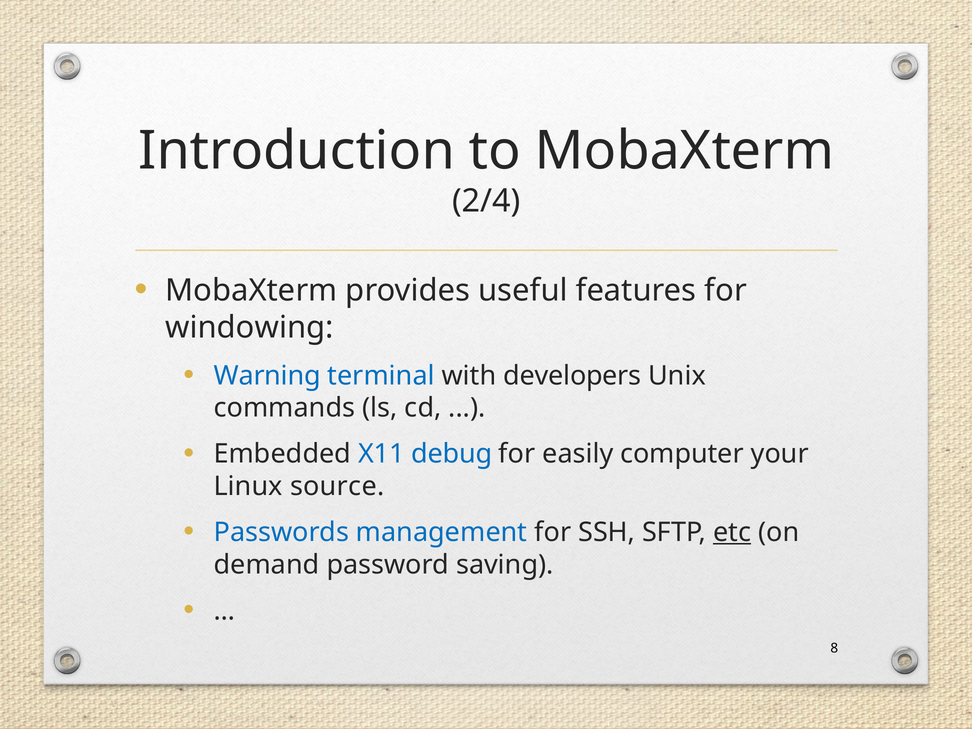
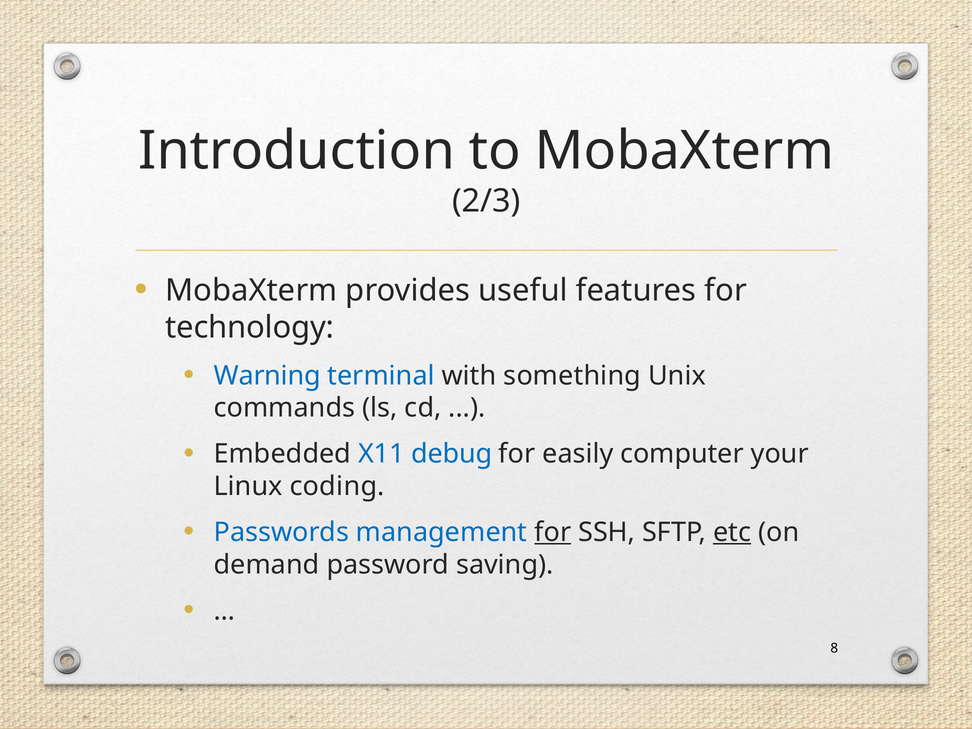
2/4: 2/4 -> 2/3
windowing: windowing -> technology
developers: developers -> something
source: source -> coding
for at (553, 532) underline: none -> present
